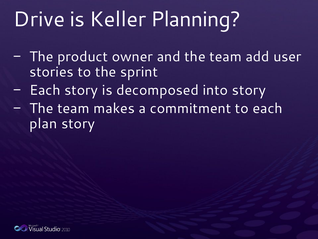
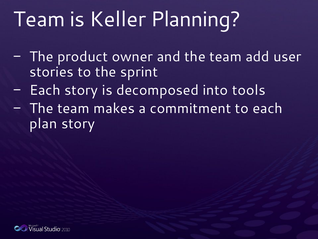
Drive at (39, 19): Drive -> Team
into story: story -> tools
